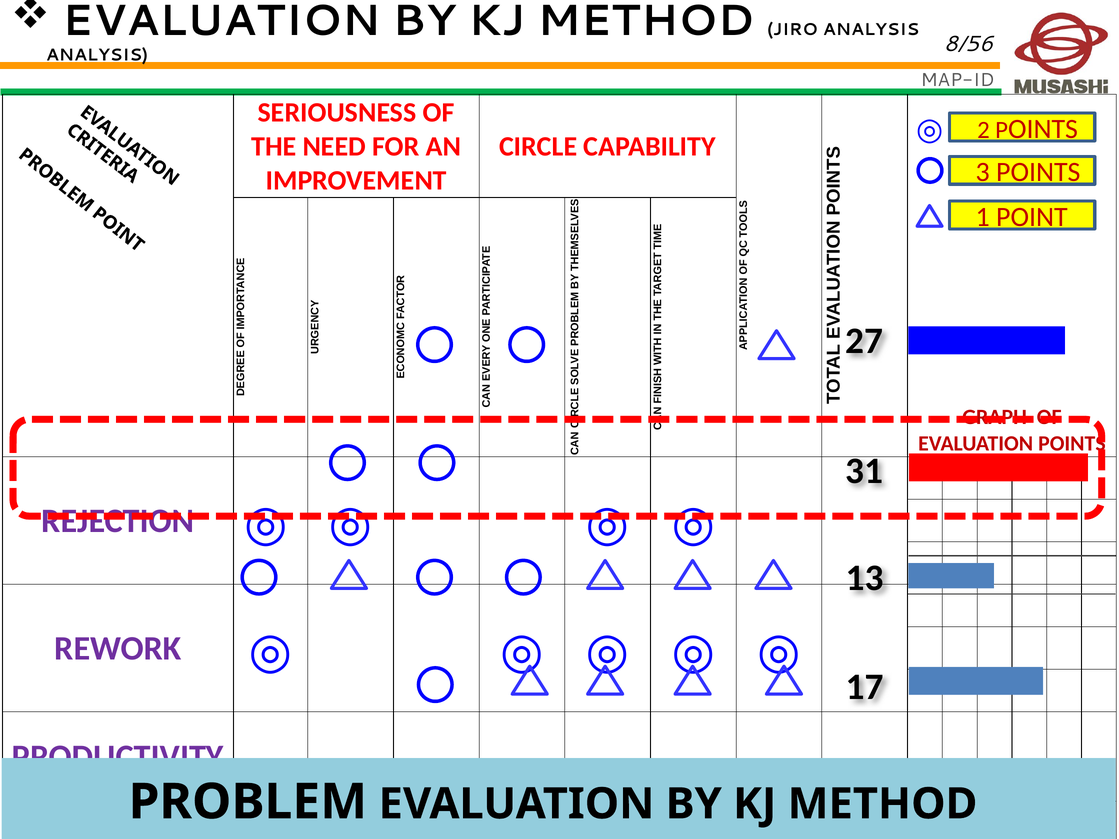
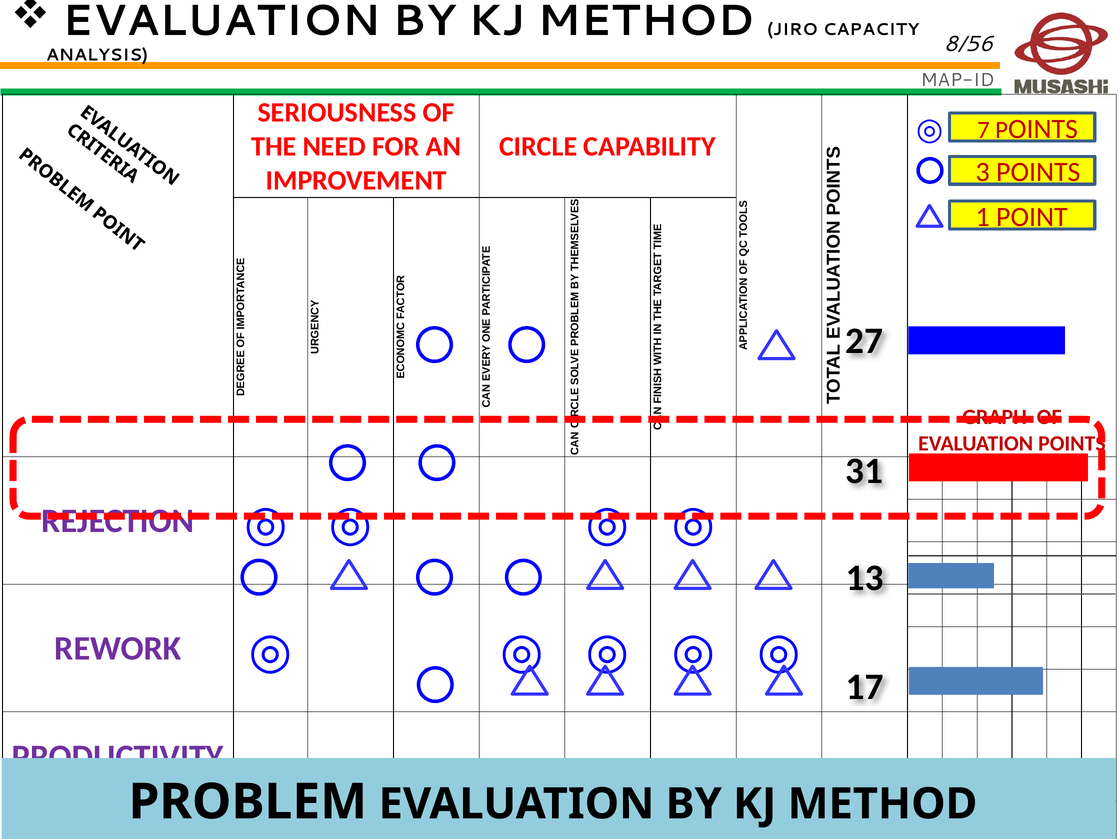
JIRO ANALYSIS: ANALYSIS -> CAPACITY
2: 2 -> 7
